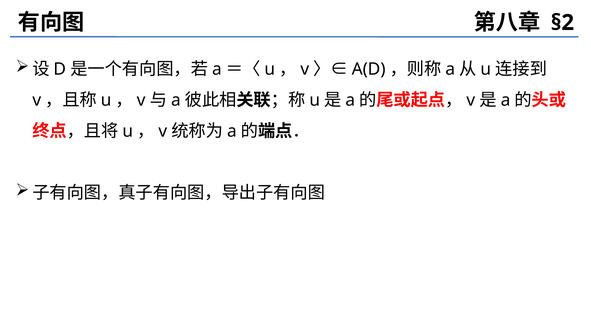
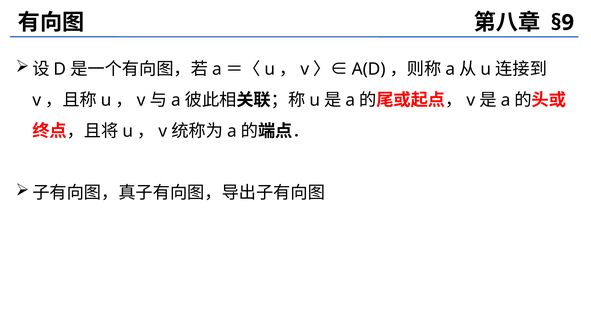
§2: §2 -> §9
